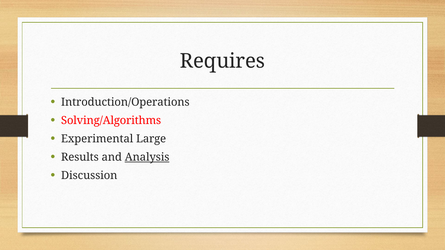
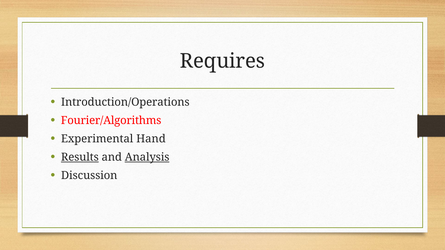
Solving/Algorithms: Solving/Algorithms -> Fourier/Algorithms
Large: Large -> Hand
Results underline: none -> present
